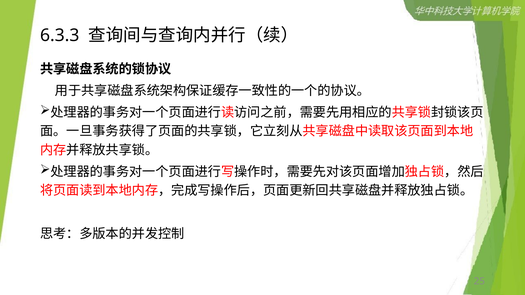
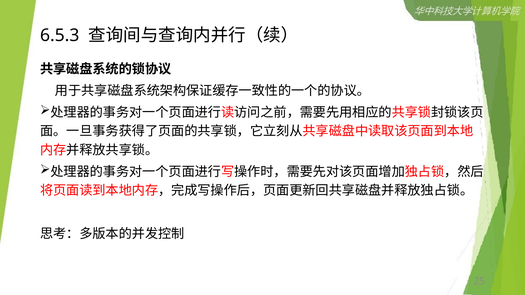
6.3.3: 6.3.3 -> 6.5.3
